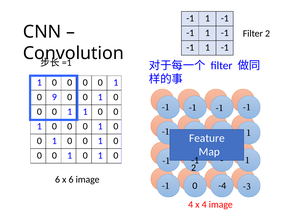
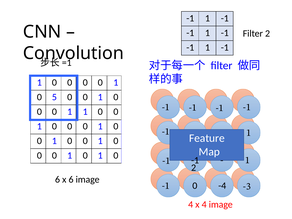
9: 9 -> 5
